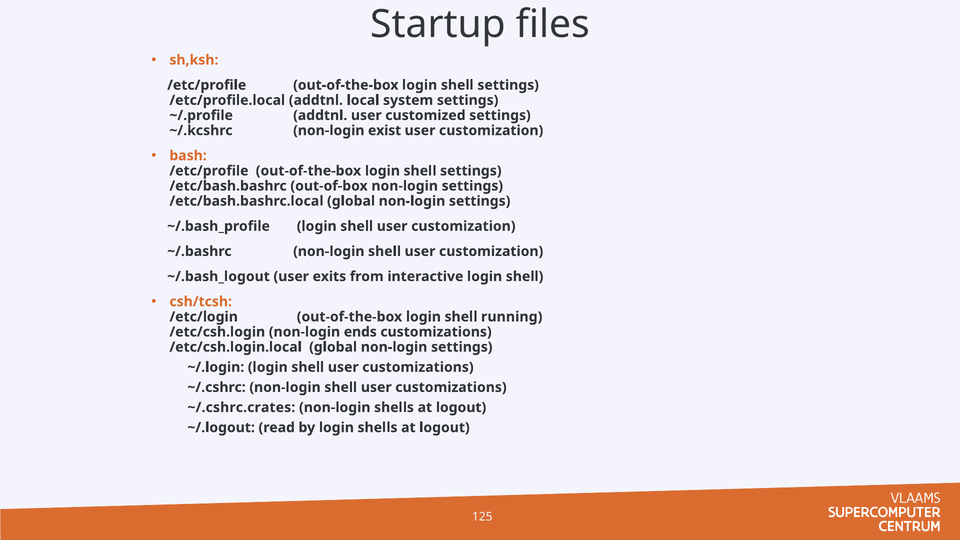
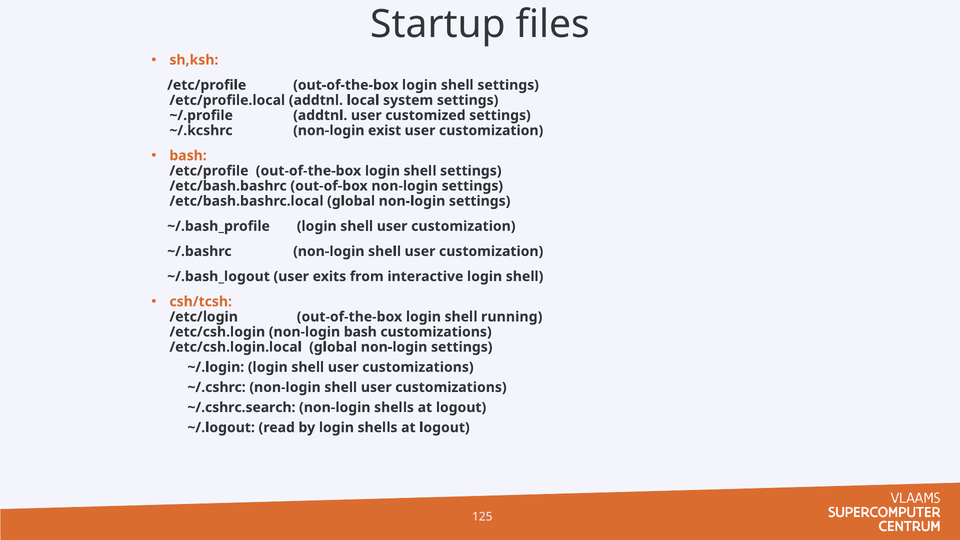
non-login ends: ends -> bash
~/.cshrc.crates: ~/.cshrc.crates -> ~/.cshrc.search
